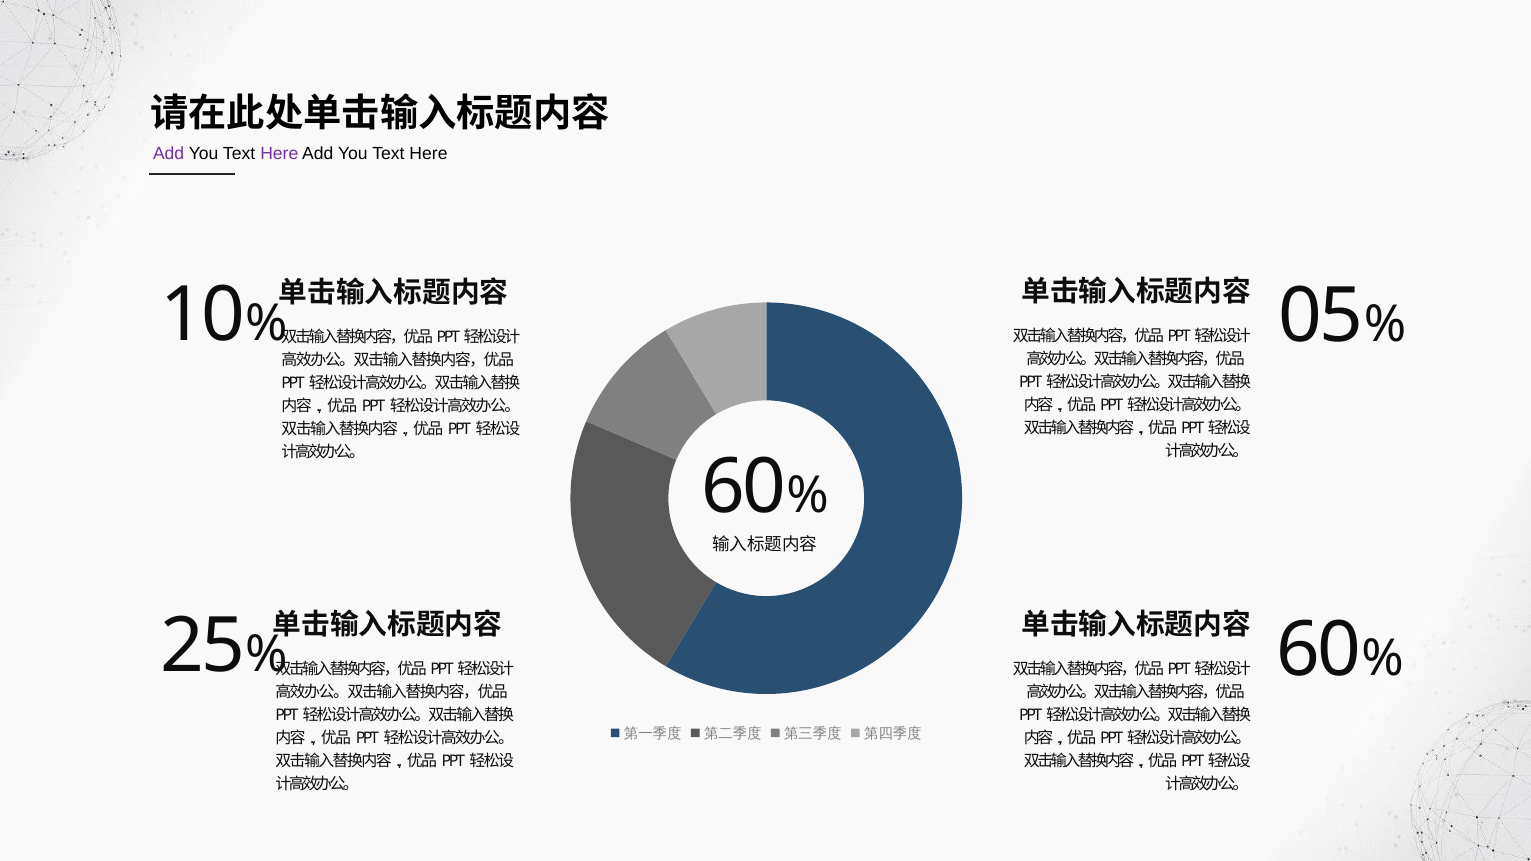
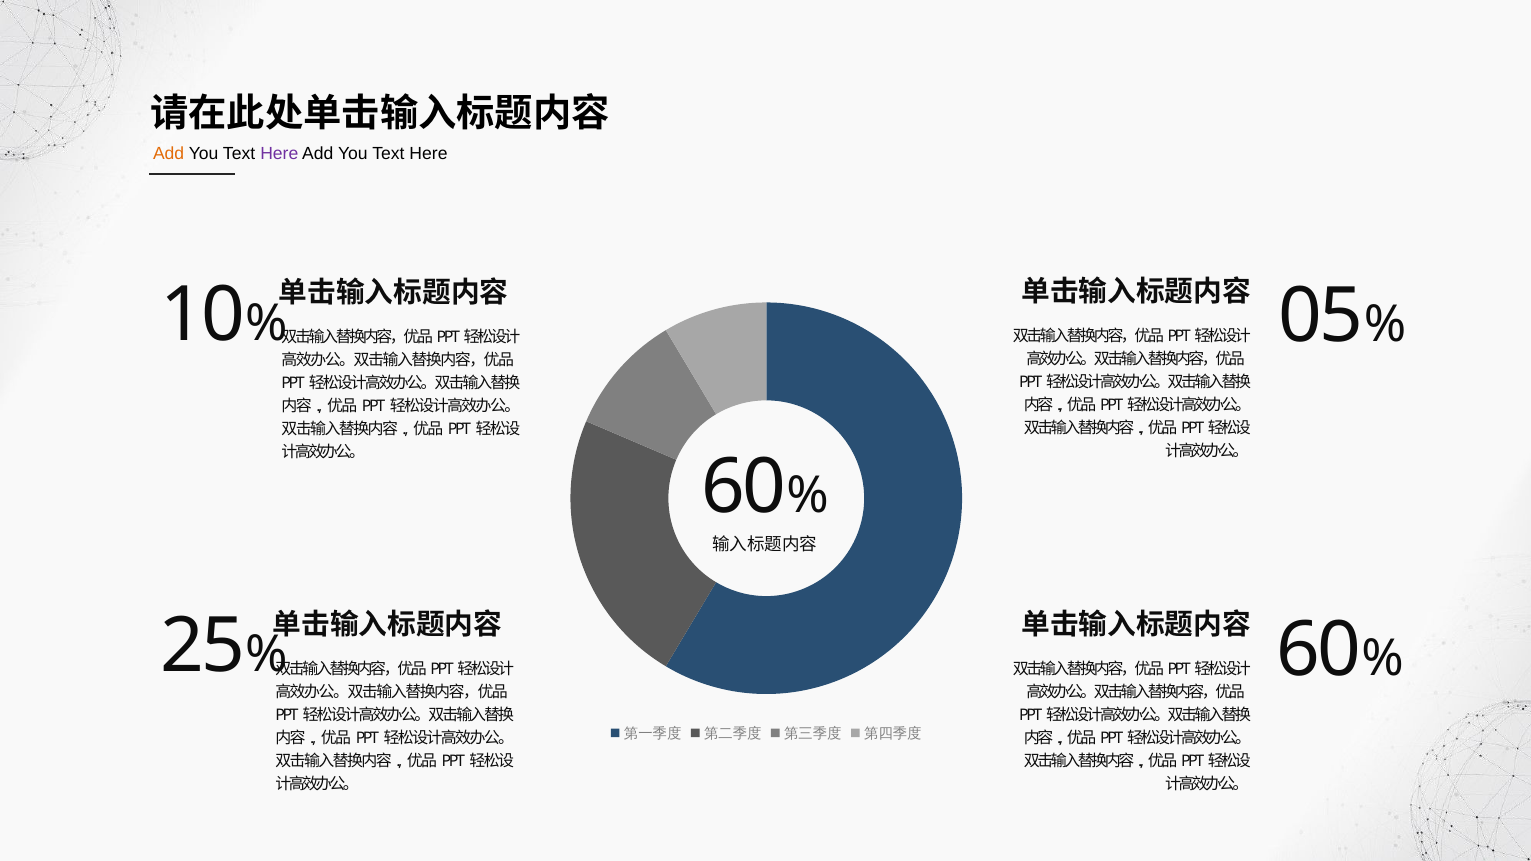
Add at (169, 154) colour: purple -> orange
